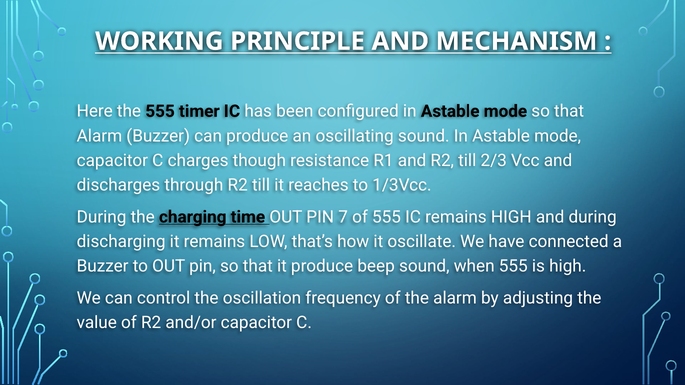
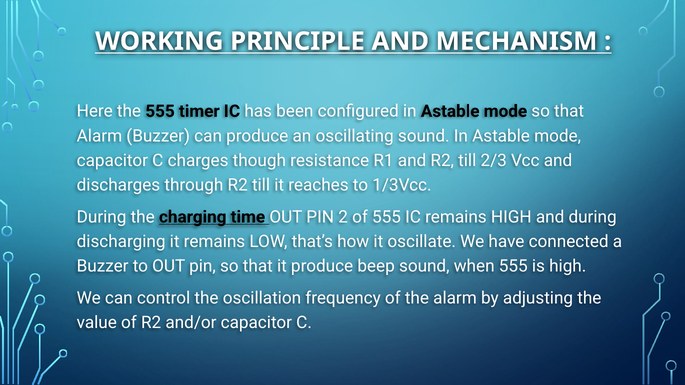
7: 7 -> 2
